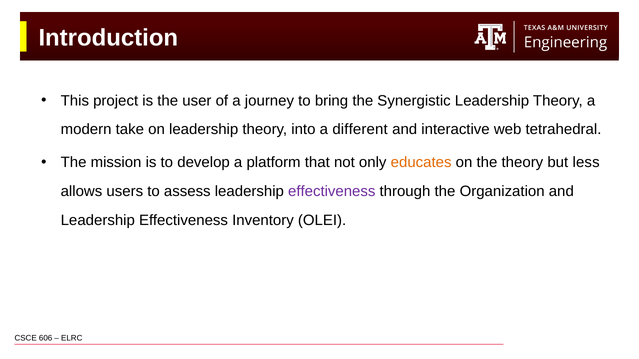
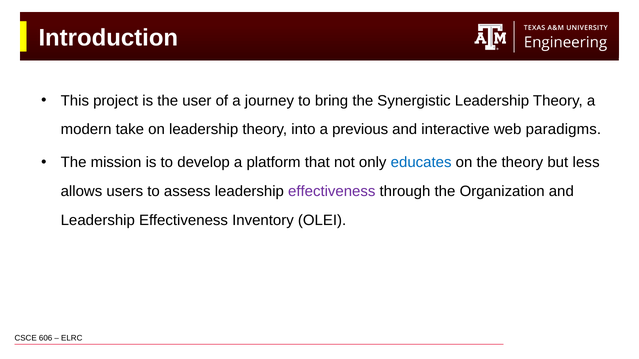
different: different -> previous
tetrahedral: tetrahedral -> paradigms
educates colour: orange -> blue
